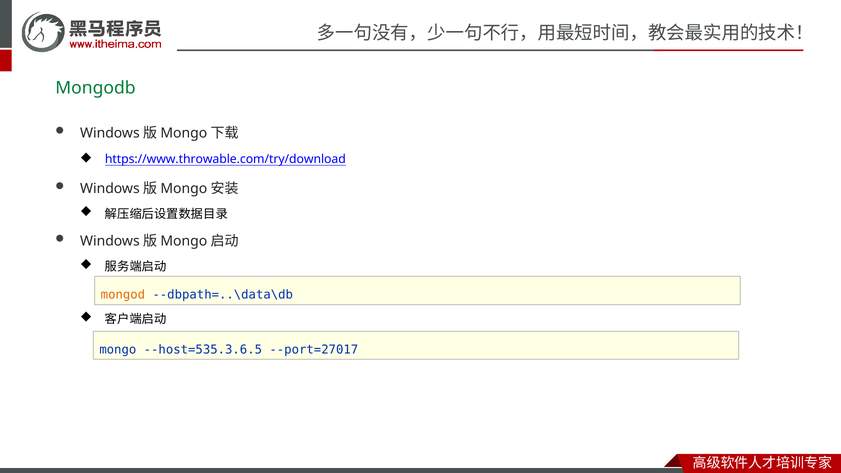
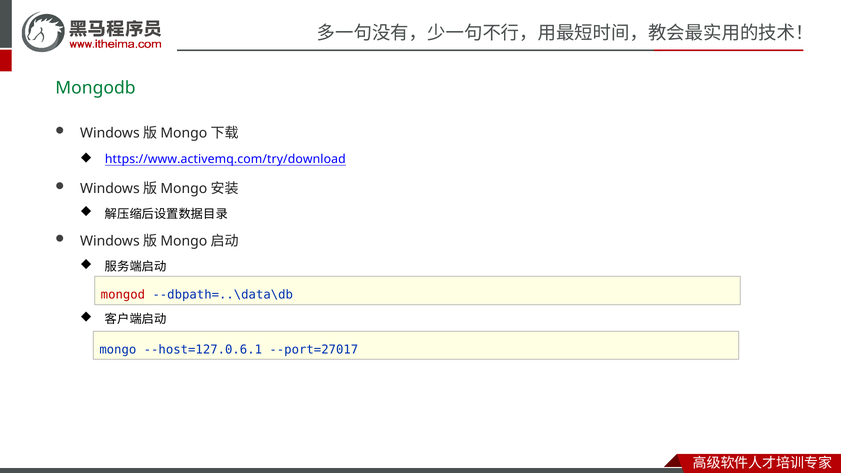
https://www.throwable.com/try/download: https://www.throwable.com/try/download -> https://www.activemq.com/try/download
mongod colour: orange -> red
--host=535.3.6.5: --host=535.3.6.5 -> --host=127.0.6.1
